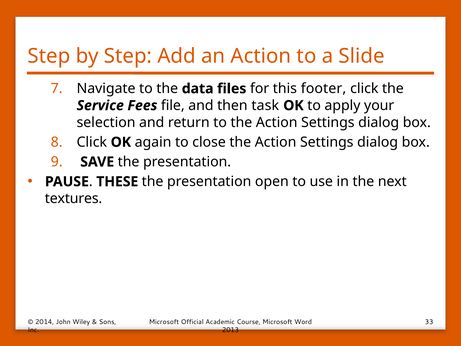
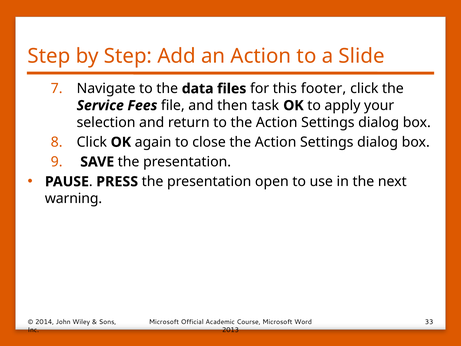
THESE: THESE -> PRESS
textures: textures -> warning
